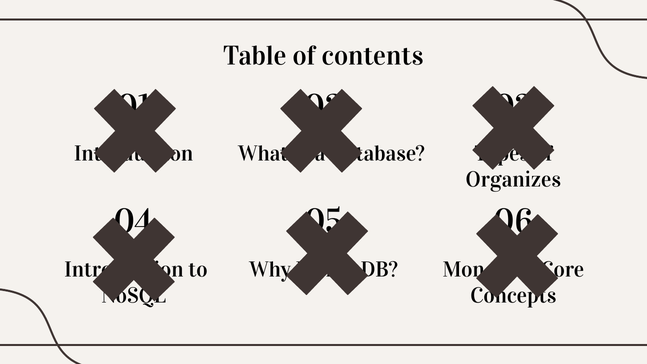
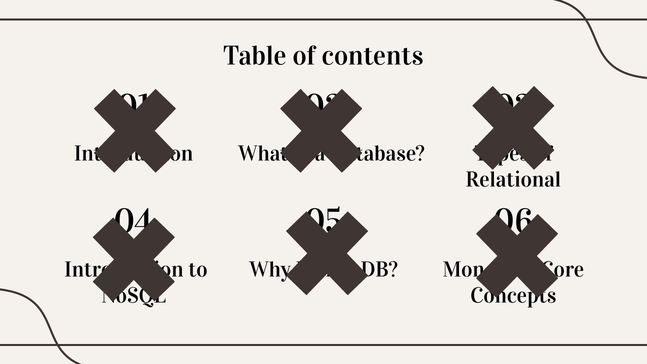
Organizes: Organizes -> Relational
